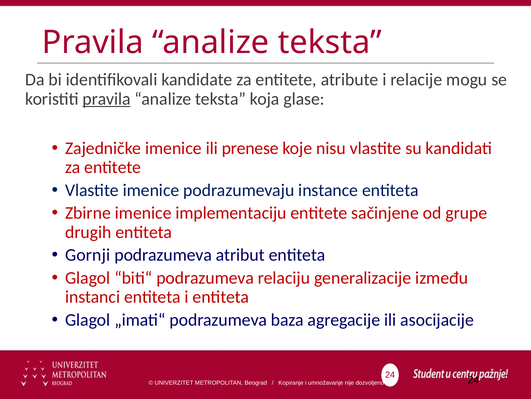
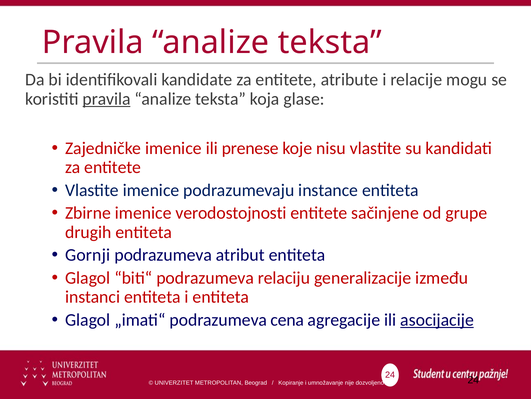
implementaciju: implementaciju -> verodostojnosti
baza: baza -> cena
asocijacije underline: none -> present
